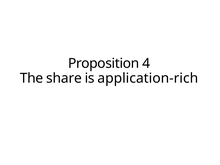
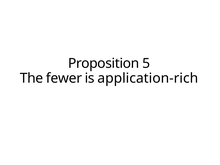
4: 4 -> 5
share: share -> fewer
